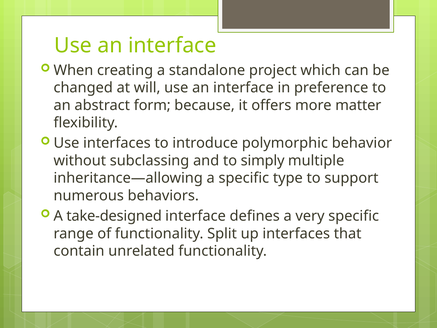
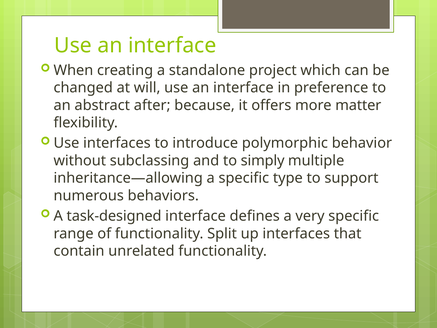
form: form -> after
take-designed: take-designed -> task-designed
